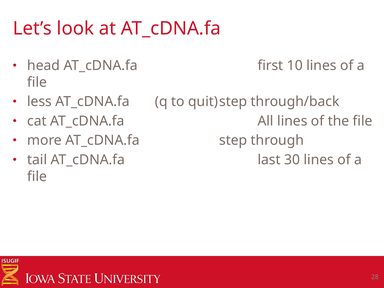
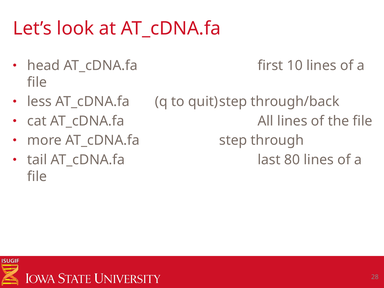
30: 30 -> 80
